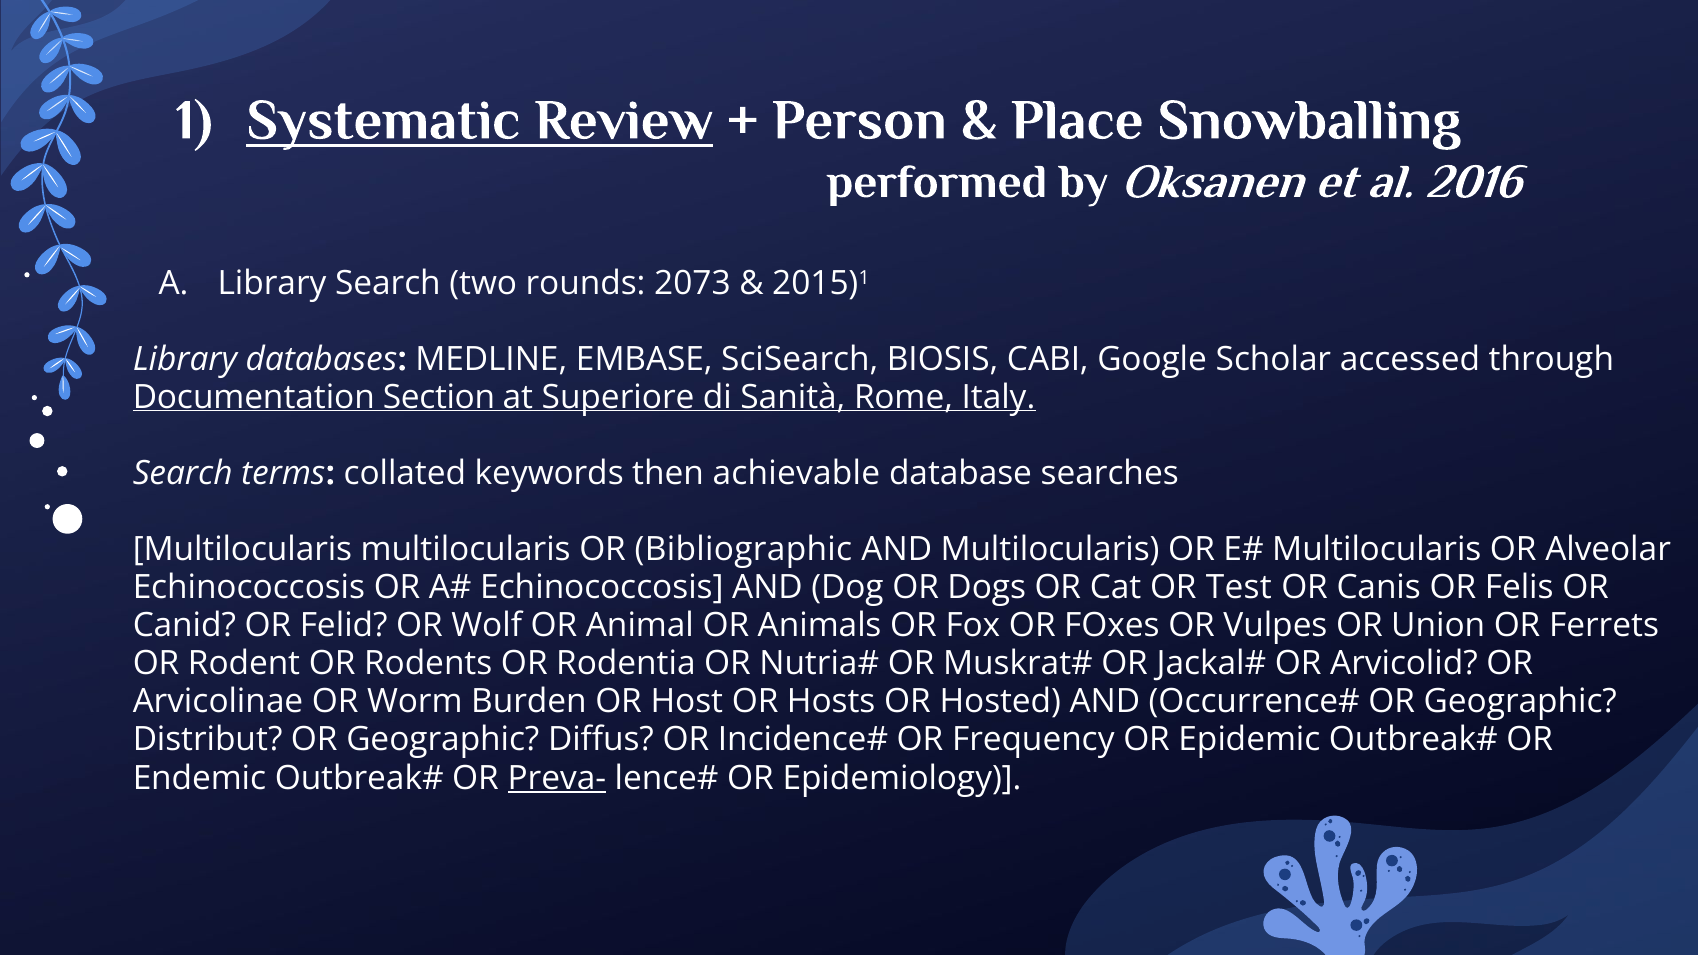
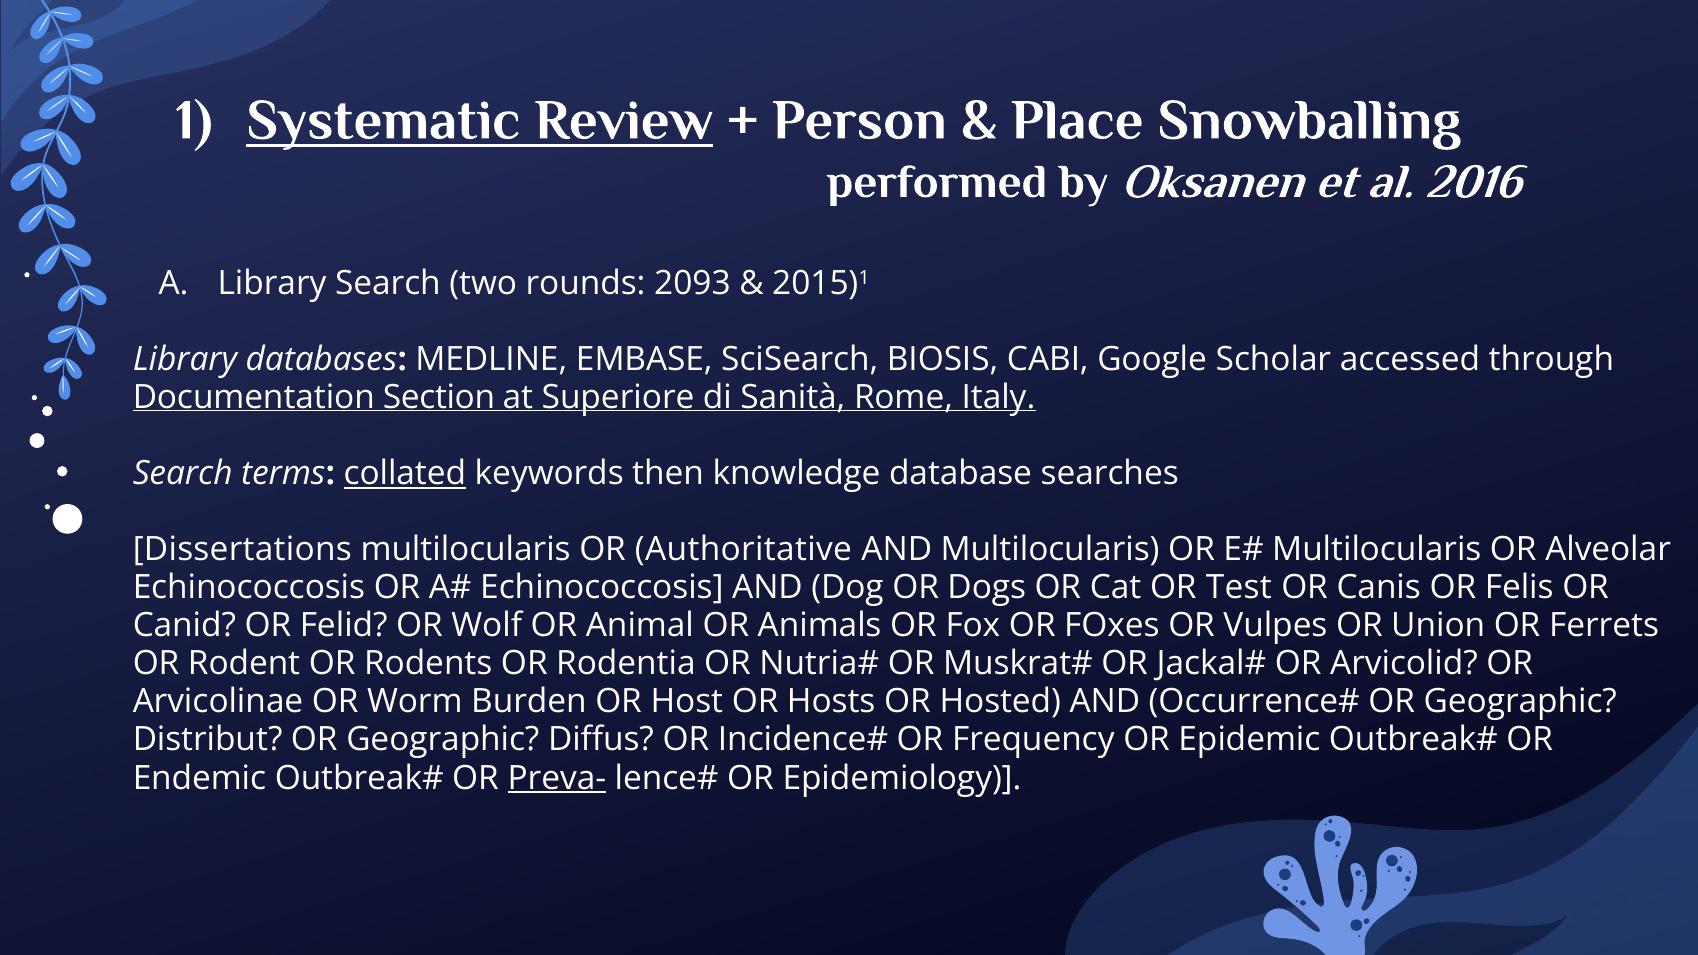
2073: 2073 -> 2093
collated underline: none -> present
achievable: achievable -> knowledge
Multilocularis at (242, 549): Multilocularis -> Dissertations
Bibliographic: Bibliographic -> Authoritative
